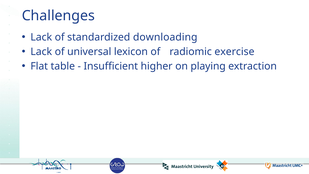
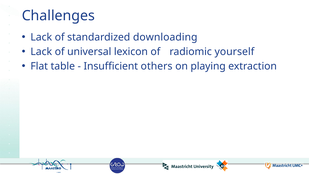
exercise: exercise -> yourself
higher: higher -> others
